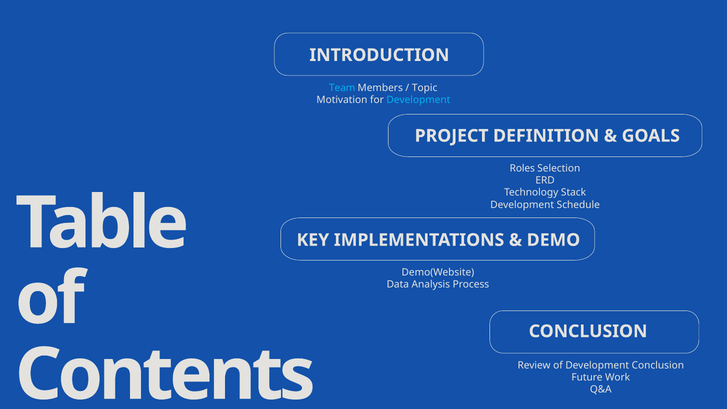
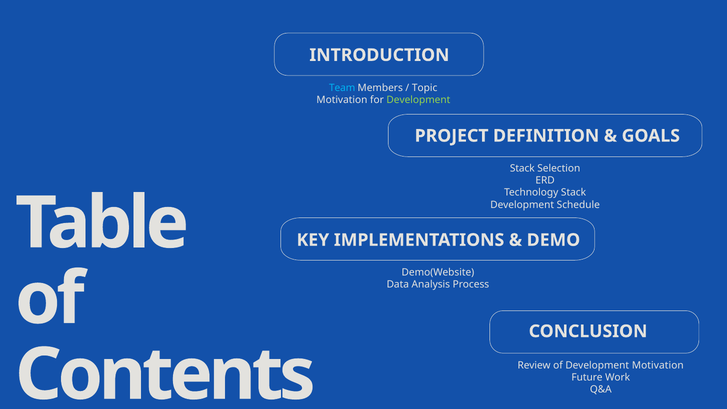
Development at (418, 100) colour: light blue -> light green
Roles at (522, 168): Roles -> Stack
Development Conclusion: Conclusion -> Motivation
